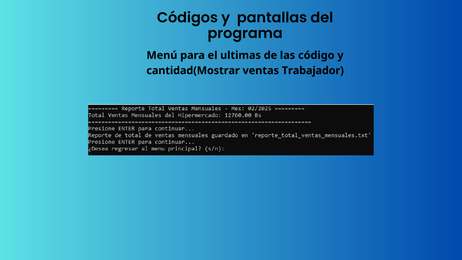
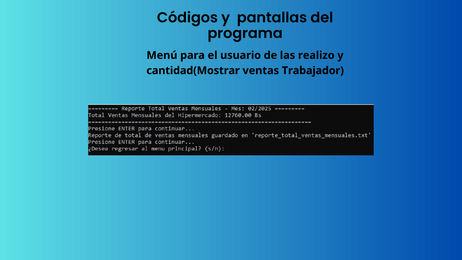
ultimas: ultimas -> usuario
código: código -> realizo
